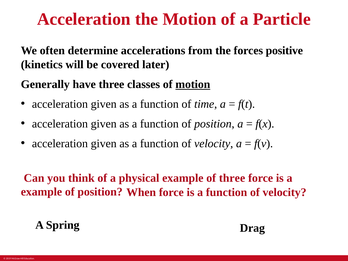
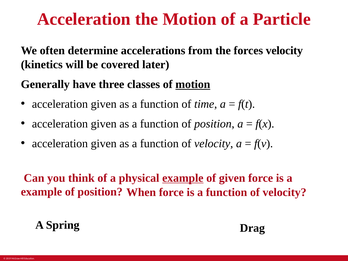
forces positive: positive -> velocity
example at (183, 178) underline: none -> present
of three: three -> given
